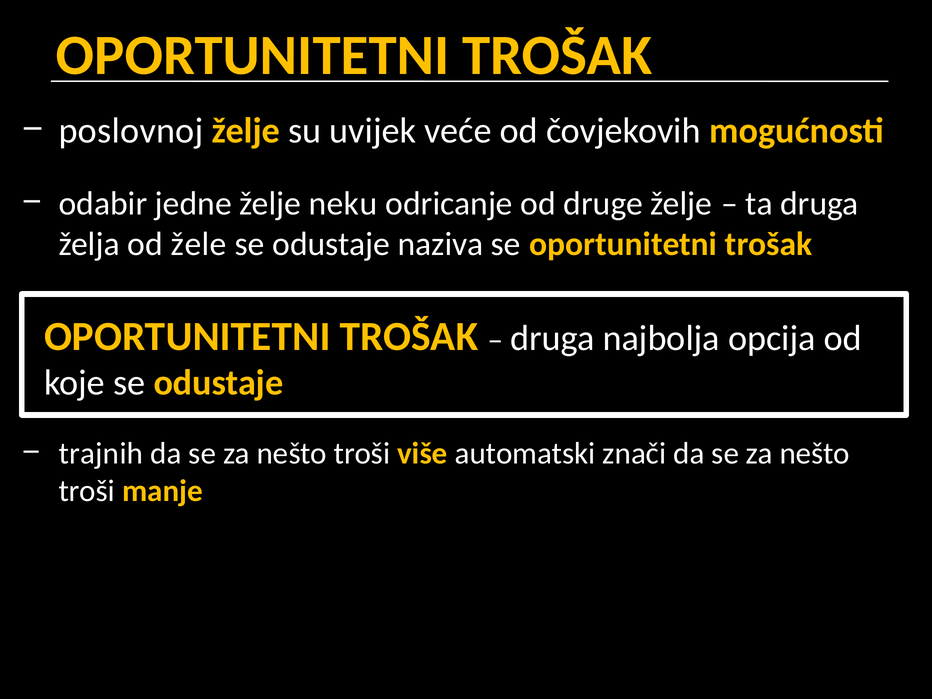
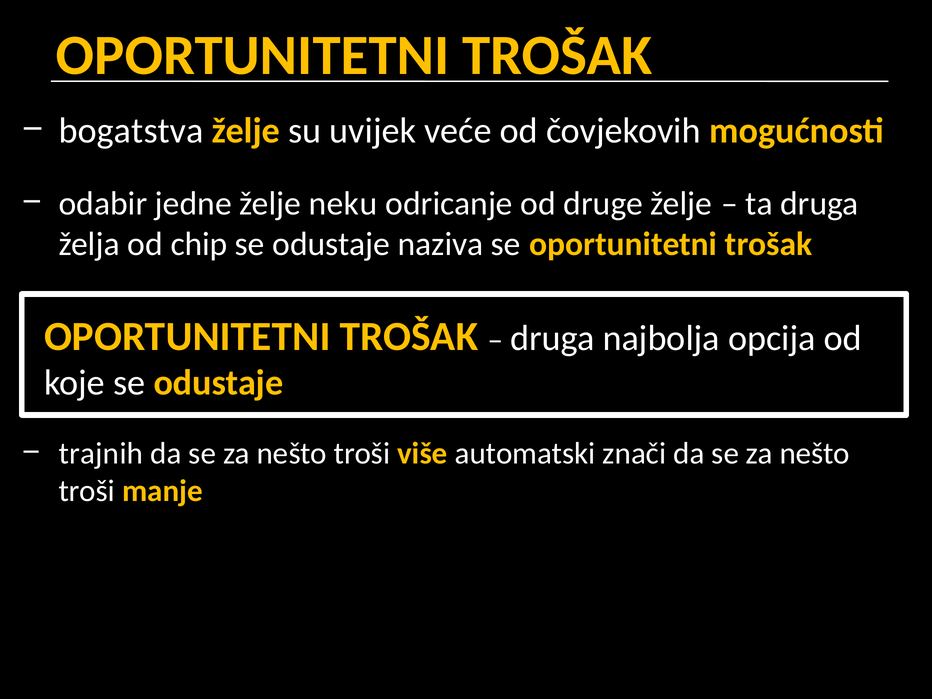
poslovnoj: poslovnoj -> bogatstva
žele: žele -> chip
